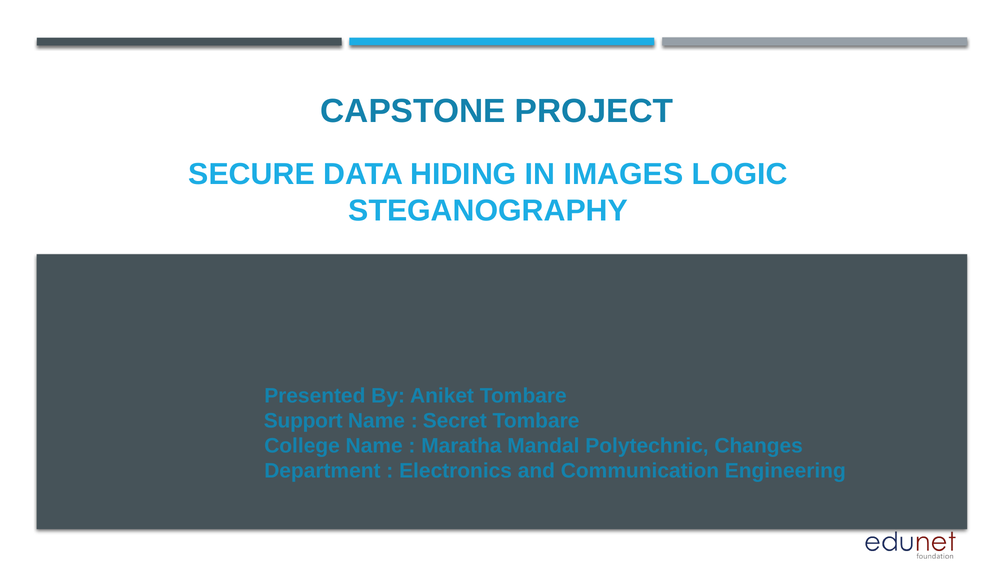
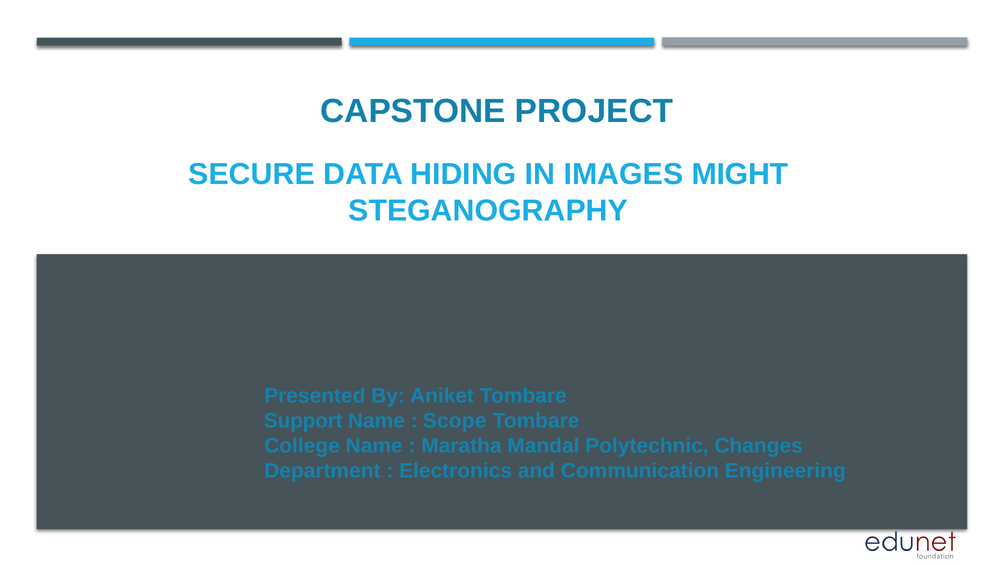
LOGIC: LOGIC -> MIGHT
Secret: Secret -> Scope
